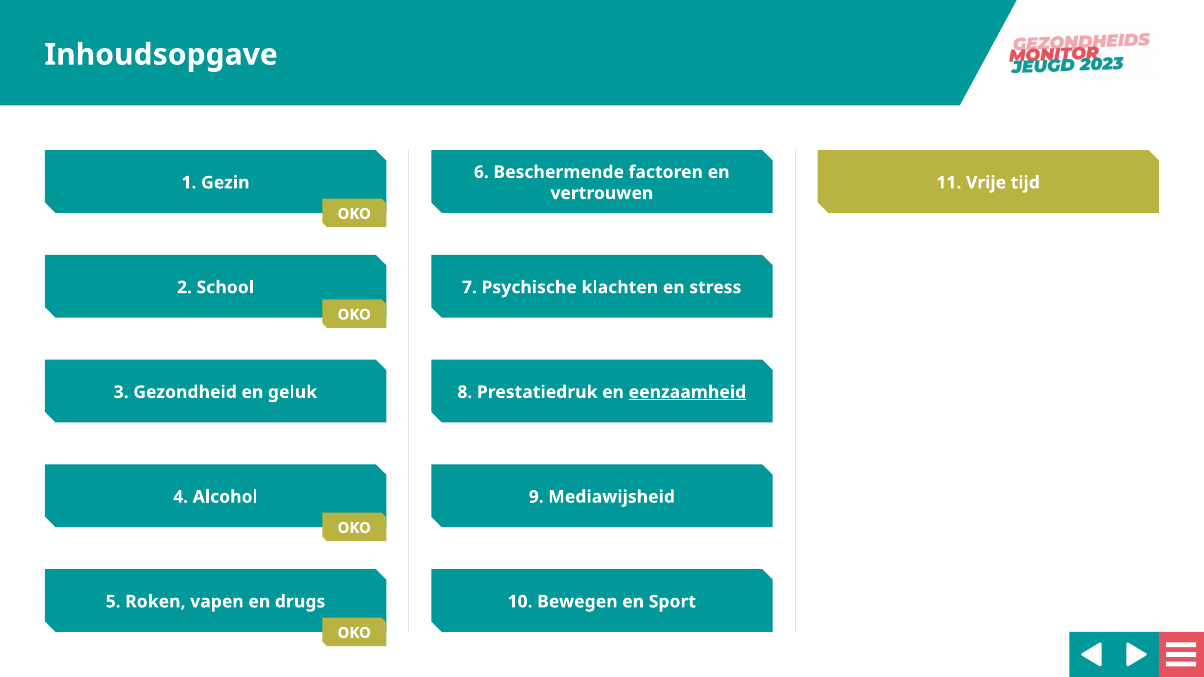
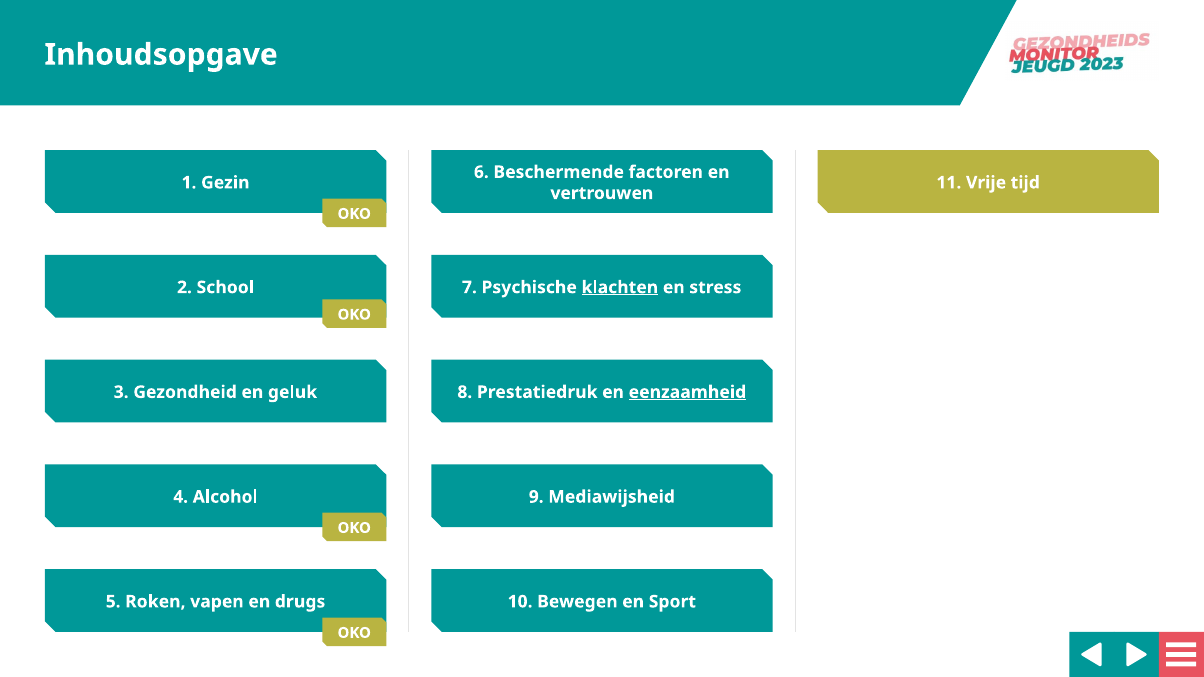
klachten underline: none -> present
